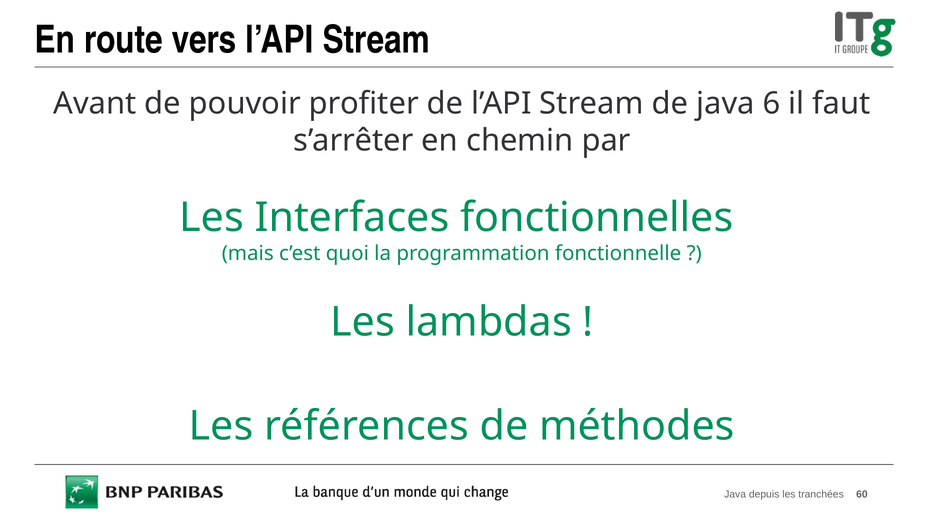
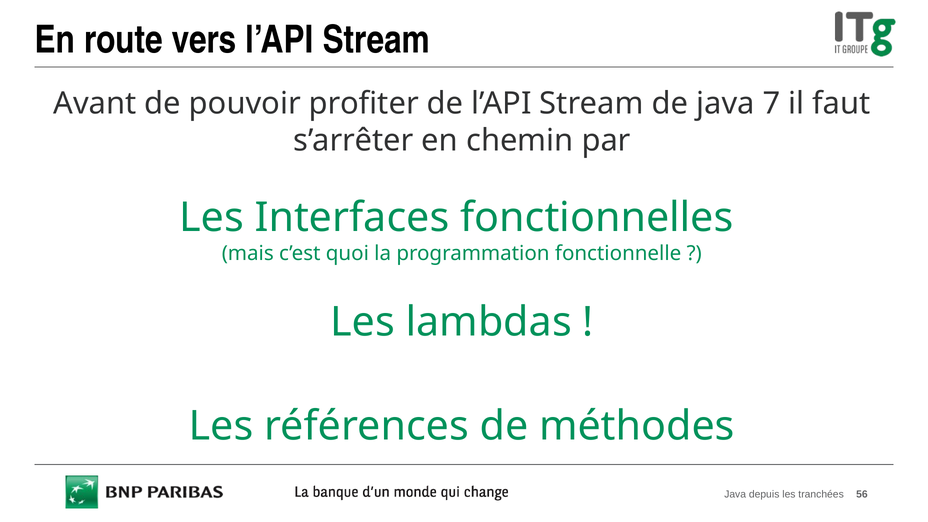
6: 6 -> 7
60: 60 -> 56
